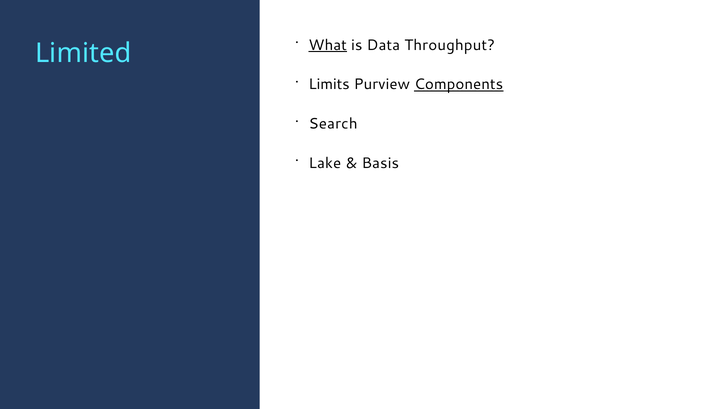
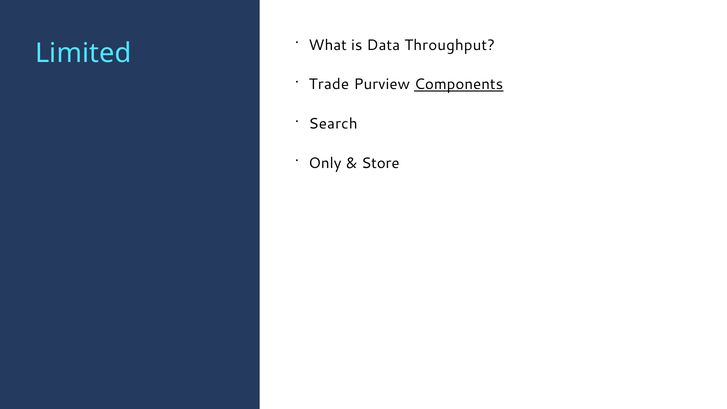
What underline: present -> none
Limits: Limits -> Trade
Lake: Lake -> Only
Basis: Basis -> Store
